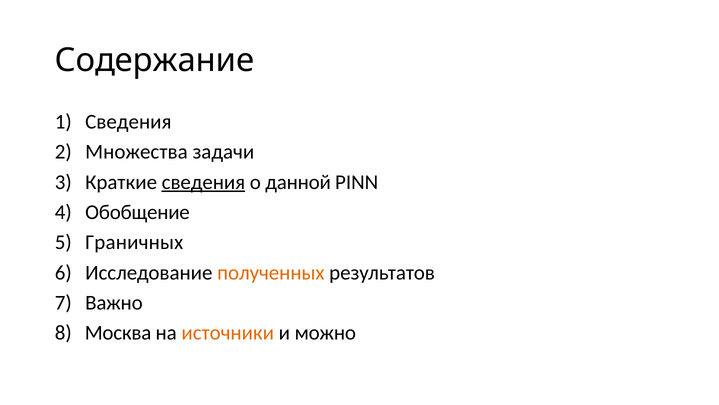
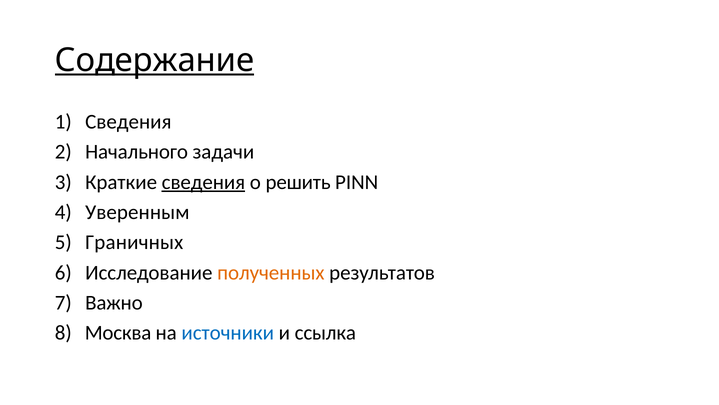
Содержание underline: none -> present
Множества: Множества -> Начального
данной: данной -> решить
Обобщение: Обобщение -> Уверенным
источники colour: orange -> blue
можно: можно -> ссылка
